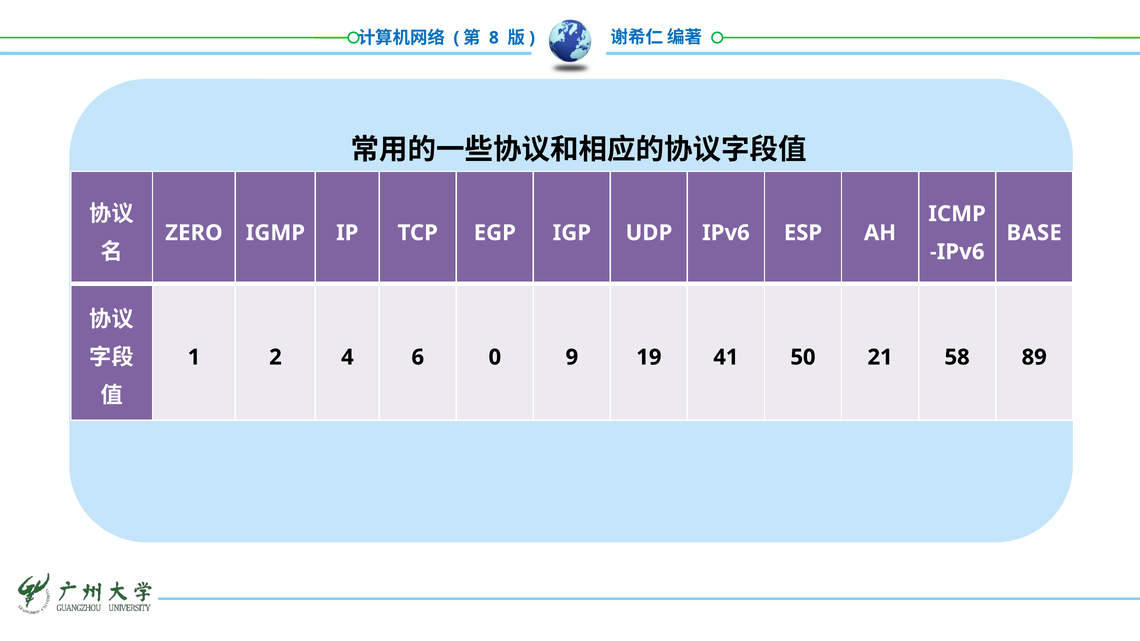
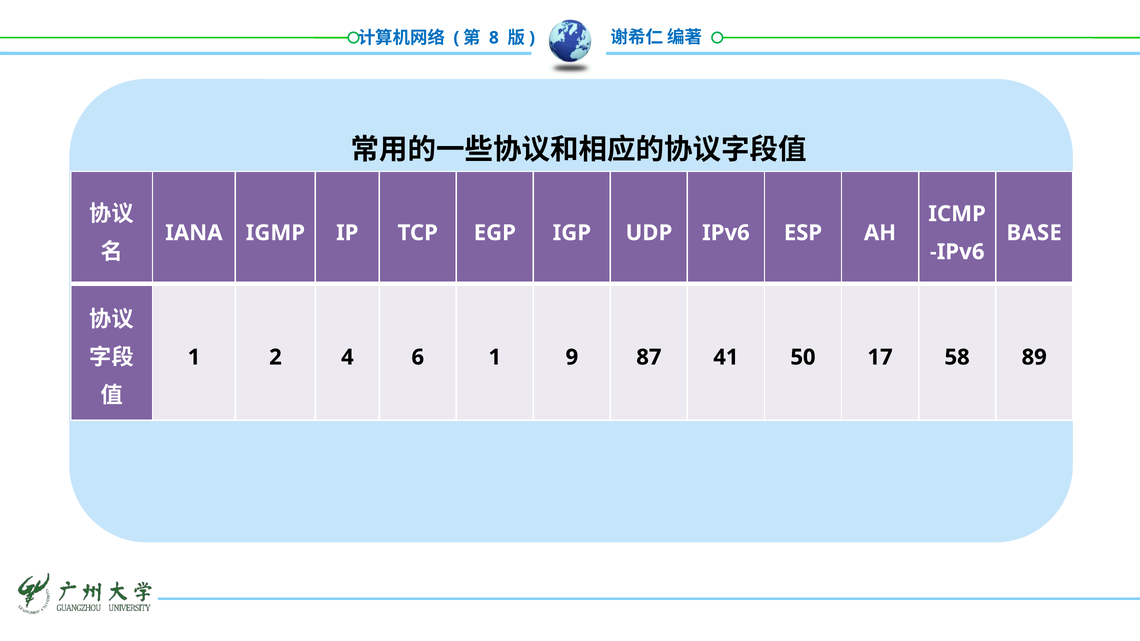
ZERO: ZERO -> IANA
6 0: 0 -> 1
19: 19 -> 87
21: 21 -> 17
